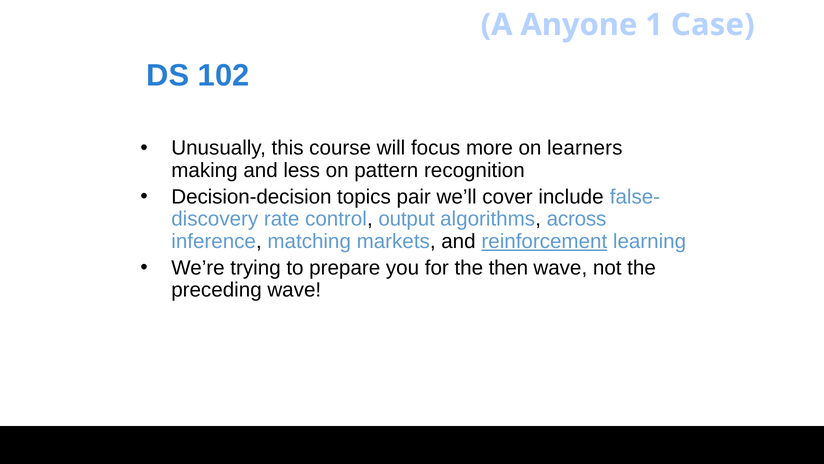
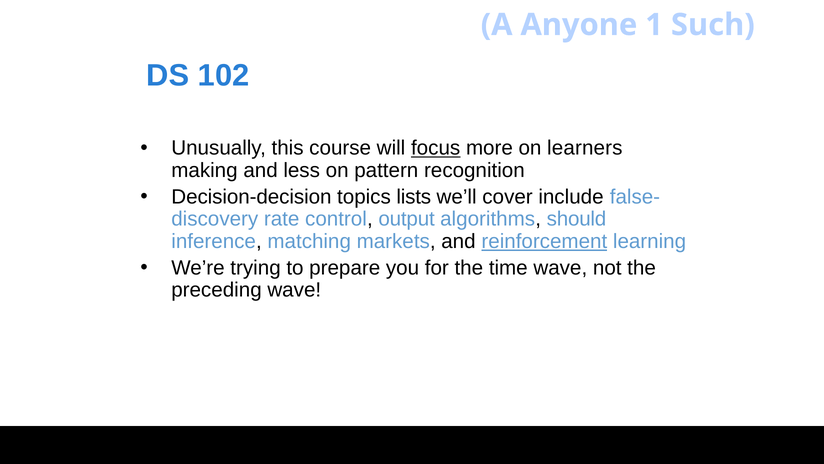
Case: Case -> Such
focus underline: none -> present
pair: pair -> lists
across: across -> should
then: then -> time
